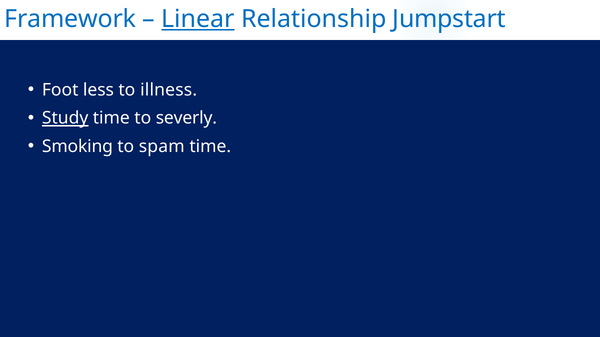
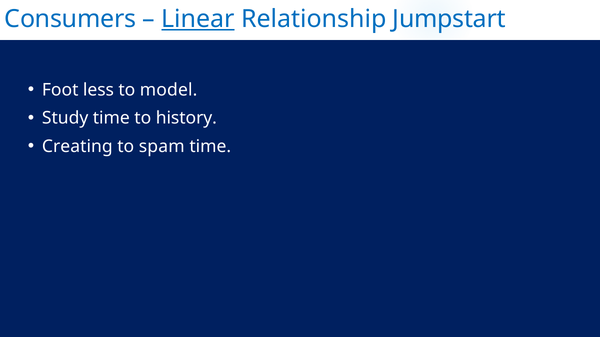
Framework: Framework -> Consumers
illness: illness -> model
Study underline: present -> none
severly: severly -> history
Smoking: Smoking -> Creating
